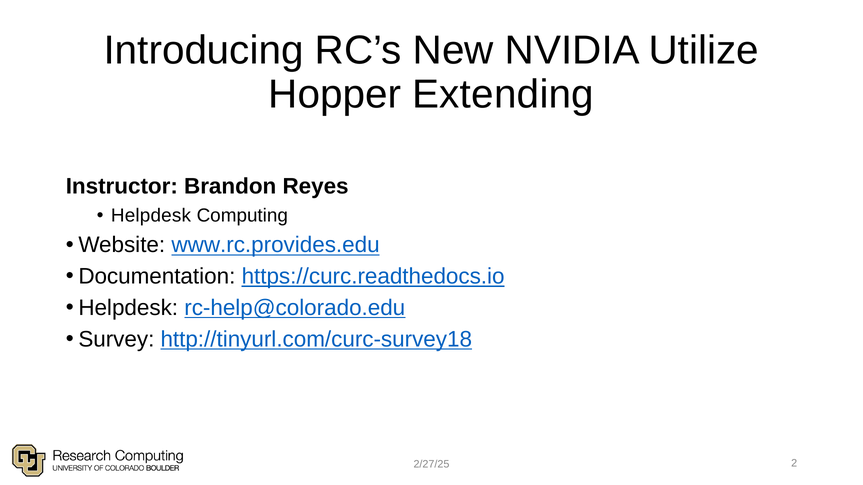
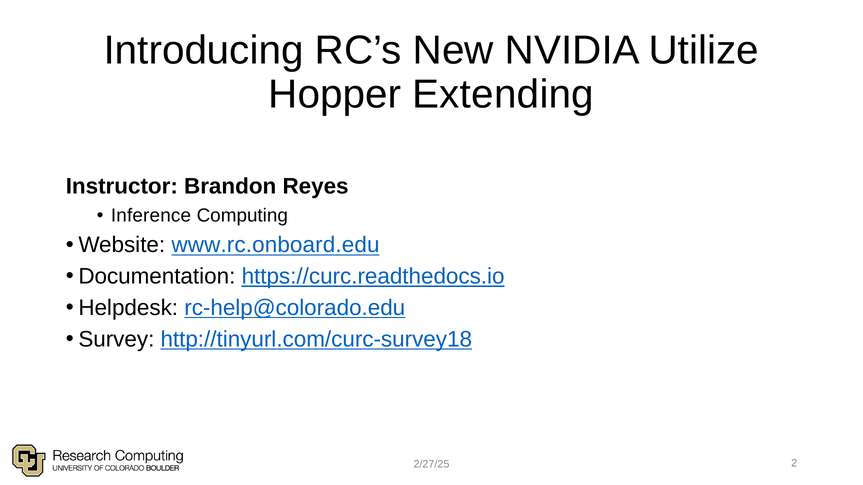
Helpdesk at (151, 216): Helpdesk -> Inference
www.rc.provides.edu: www.rc.provides.edu -> www.rc.onboard.edu
